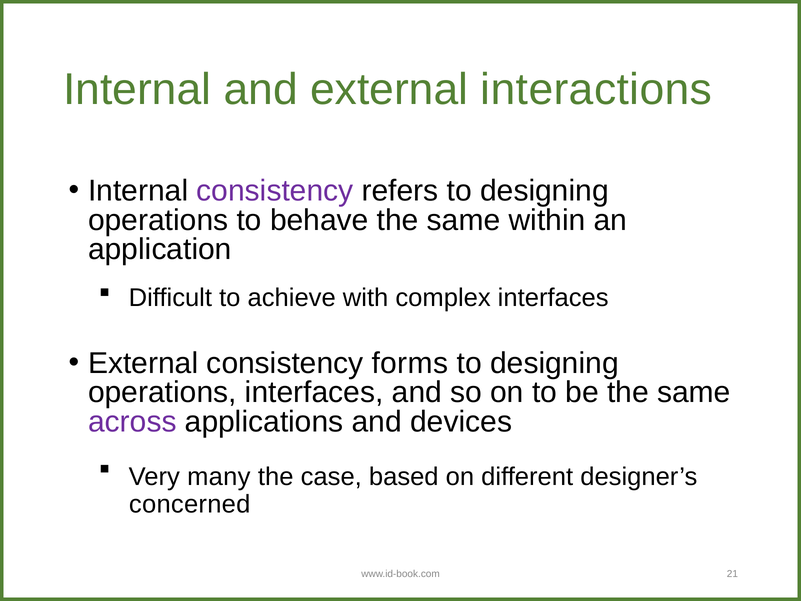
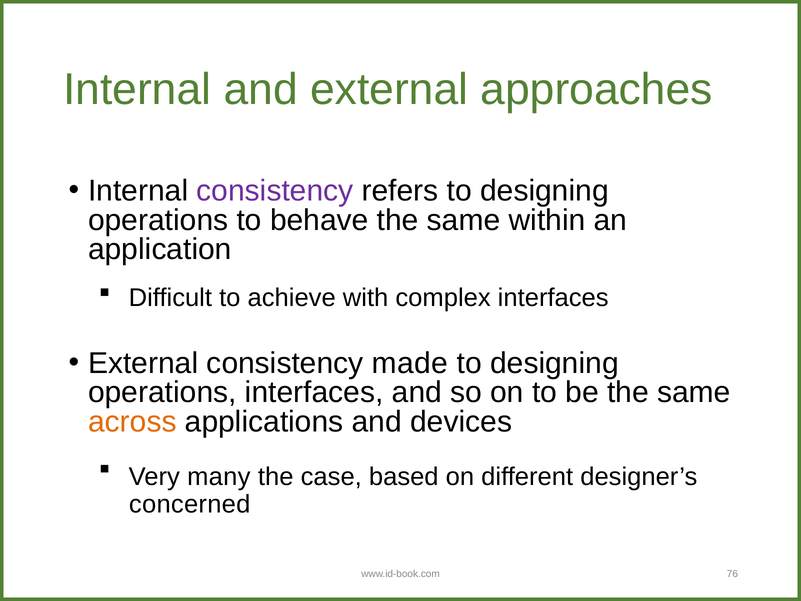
interactions: interactions -> approaches
forms: forms -> made
across colour: purple -> orange
21: 21 -> 76
